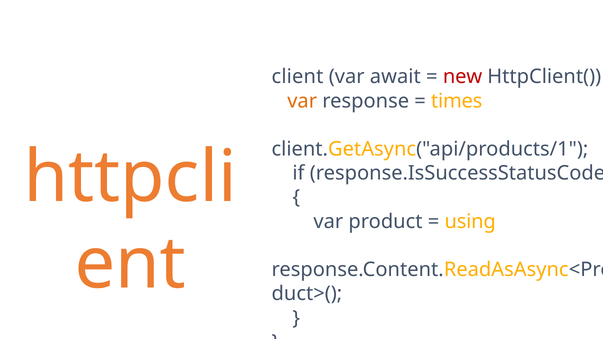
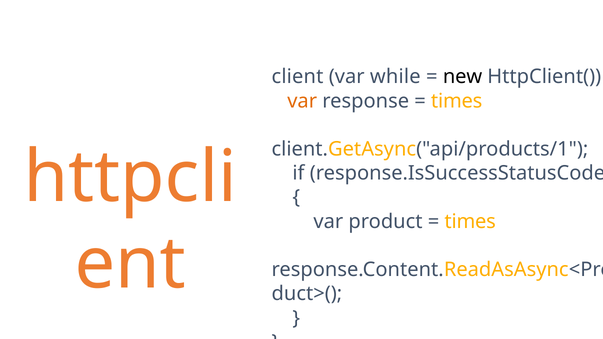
await: await -> while
new colour: red -> black
using at (470, 222): using -> times
